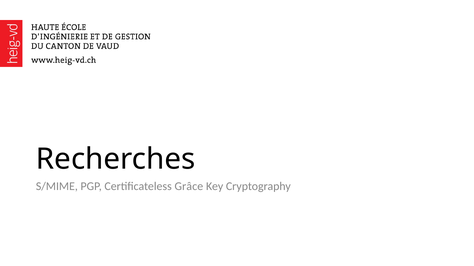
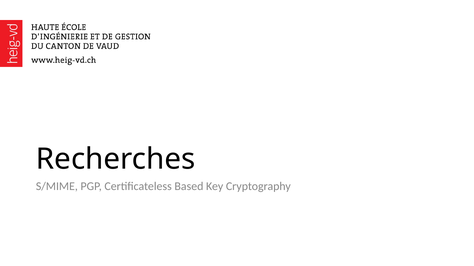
Grâce: Grâce -> Based
